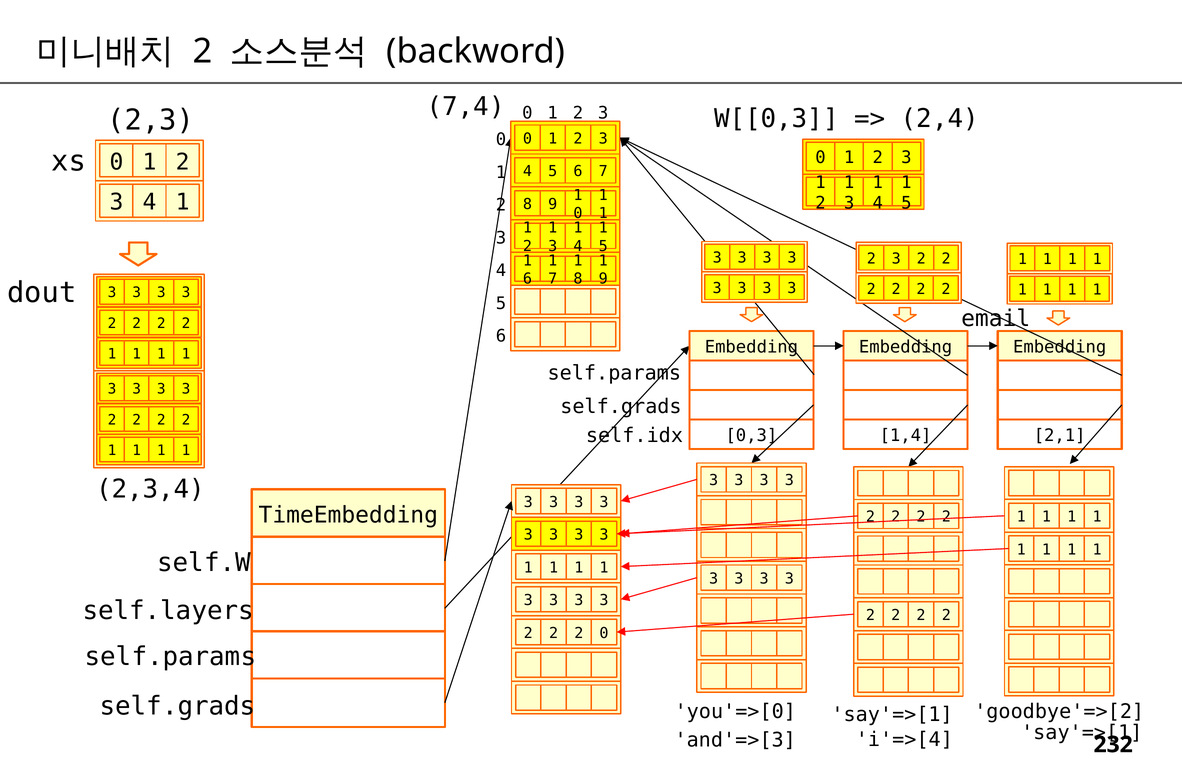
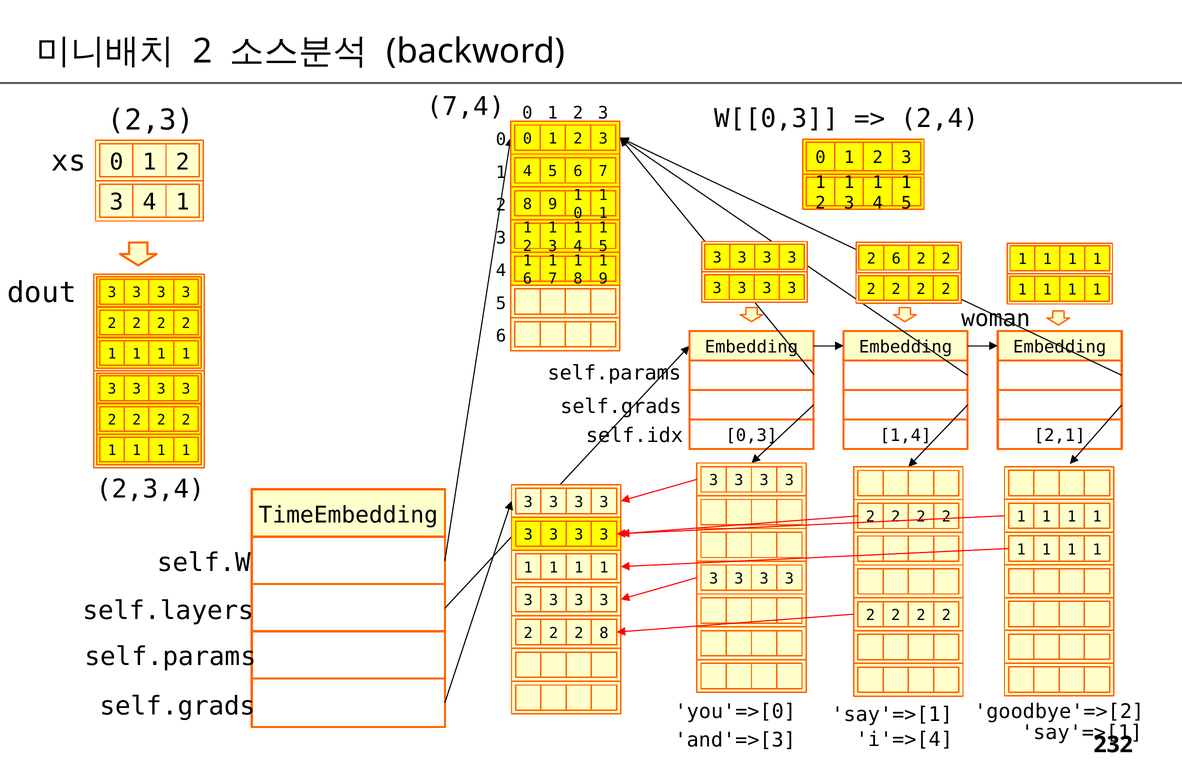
3 at (896, 259): 3 -> 6
email: email -> woman
2 0: 0 -> 8
